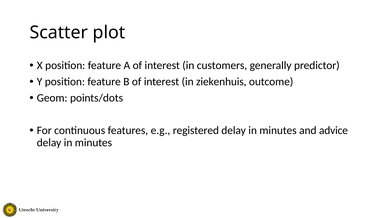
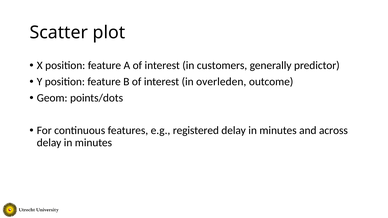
ziekenhuis: ziekenhuis -> overleden
advice: advice -> across
